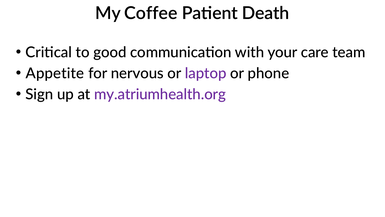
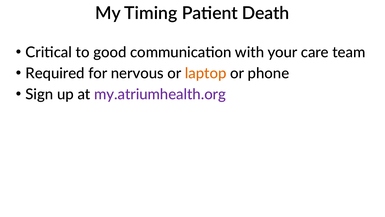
Coffee: Coffee -> Timing
Appetite: Appetite -> Required
laptop colour: purple -> orange
